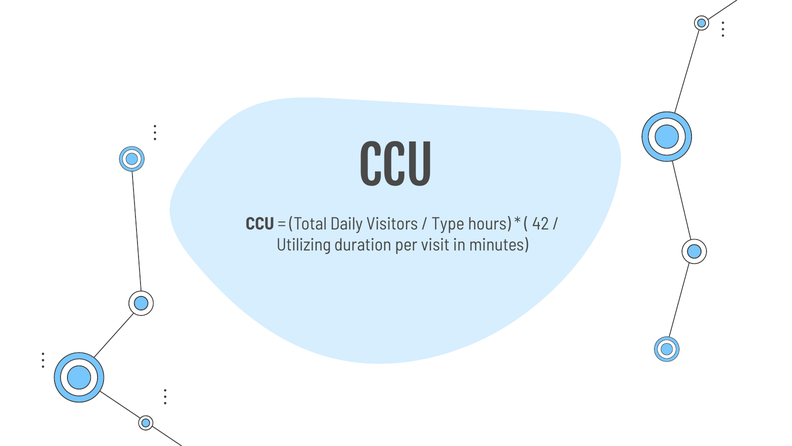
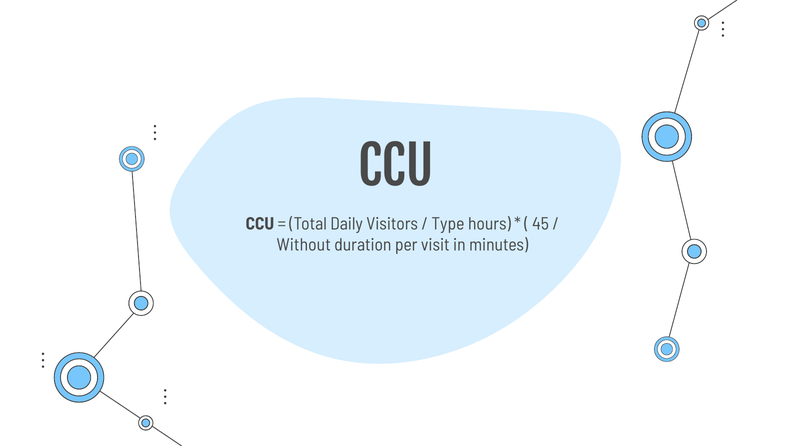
42: 42 -> 45
Utilizing: Utilizing -> Without
